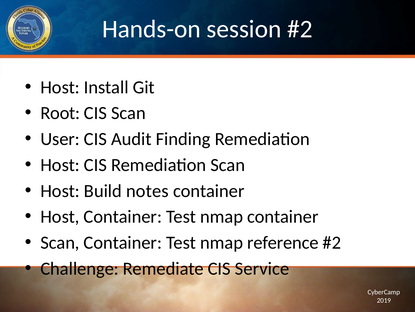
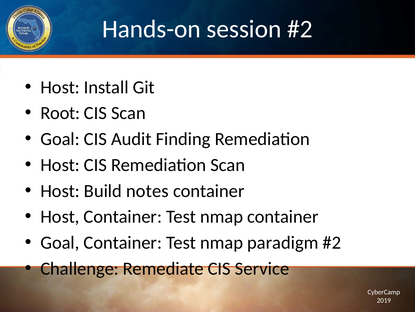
User at (60, 139): User -> Goal
Scan at (60, 242): Scan -> Goal
reference: reference -> paradigm
